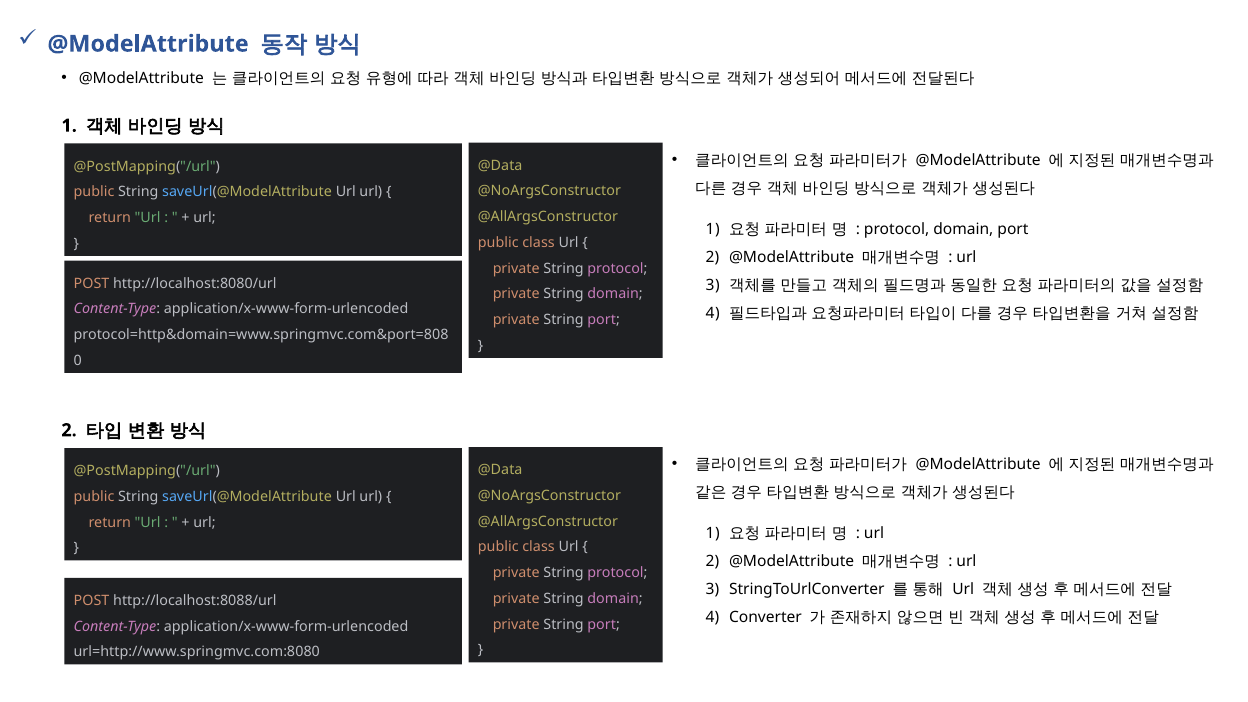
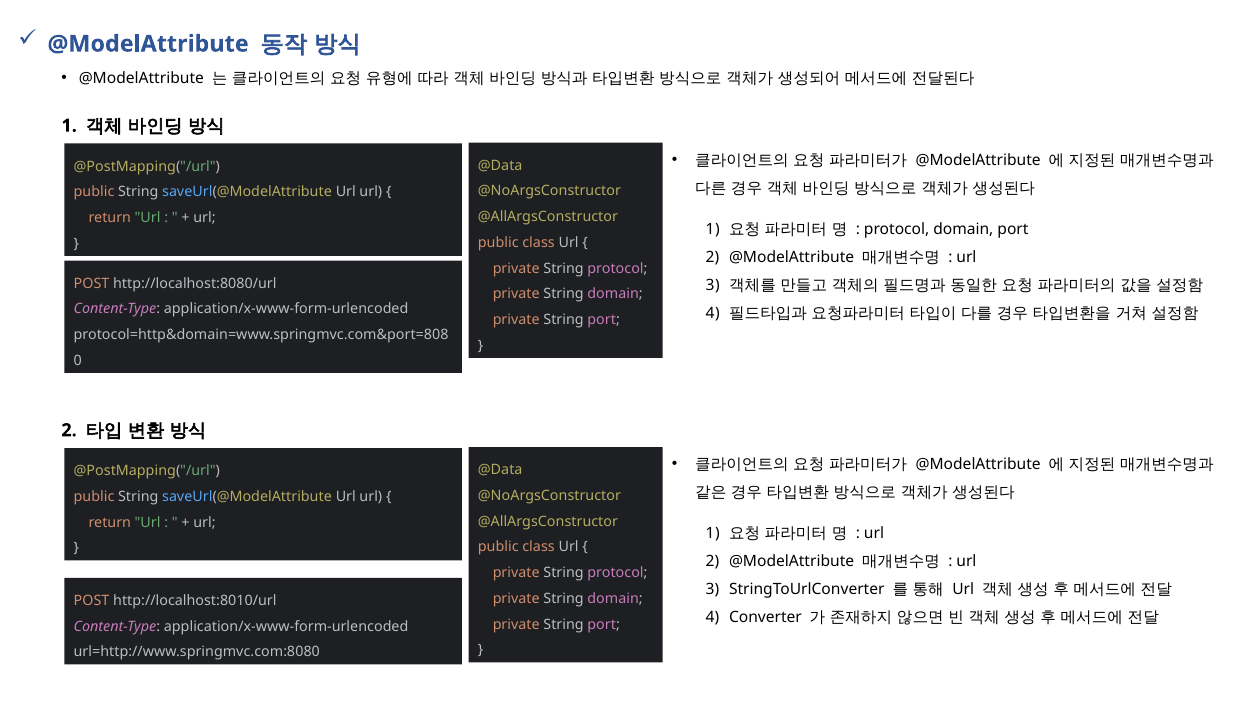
http://localhost:8088/url: http://localhost:8088/url -> http://localhost:8010/url
